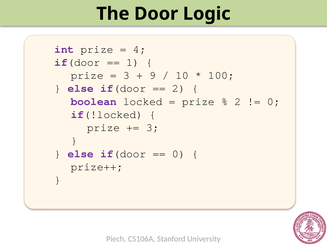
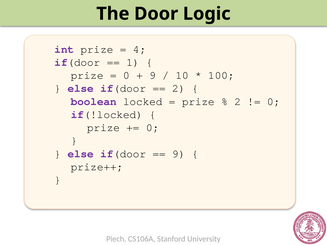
3 at (126, 75): 3 -> 0
3 at (153, 128): 3 -> 0
0 at (179, 154): 0 -> 9
